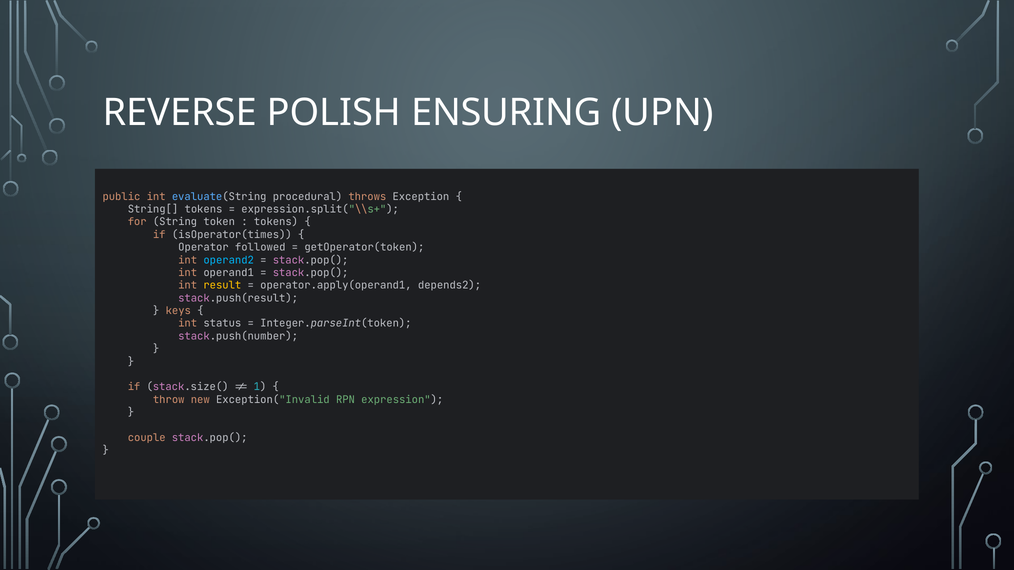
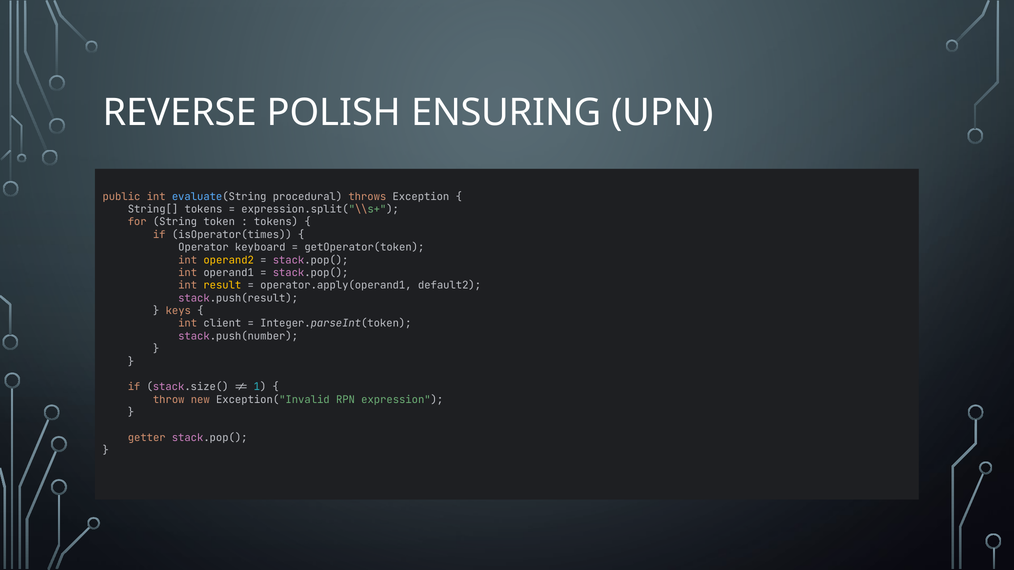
followed: followed -> keyboard
operand2 colour: light blue -> yellow
depends2: depends2 -> default2
status: status -> client
couple: couple -> getter
